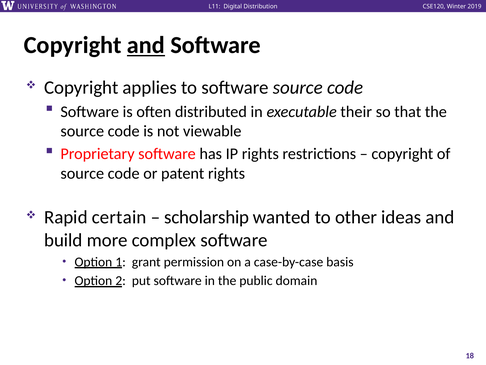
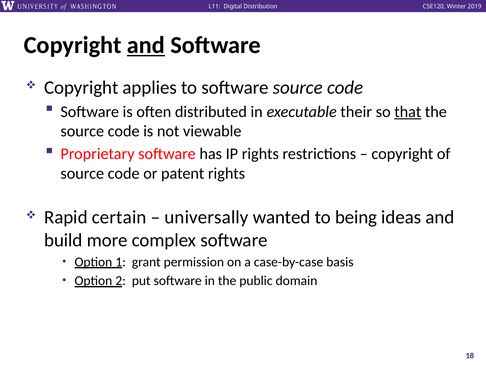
that underline: none -> present
scholarship: scholarship -> universally
other: other -> being
